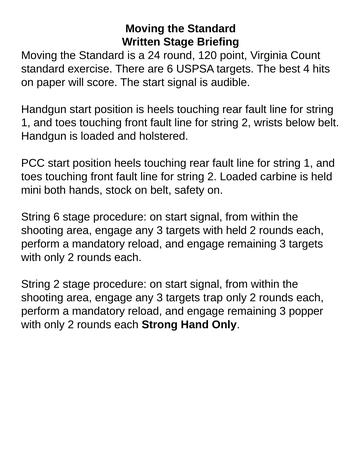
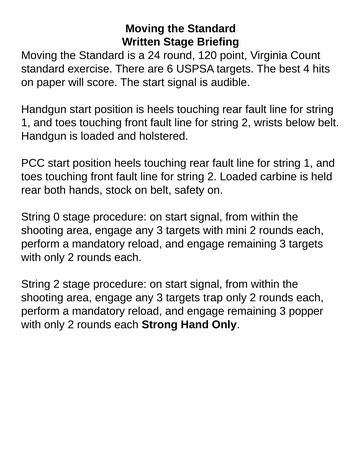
mini at (31, 190): mini -> rear
String 6: 6 -> 0
with held: held -> mini
